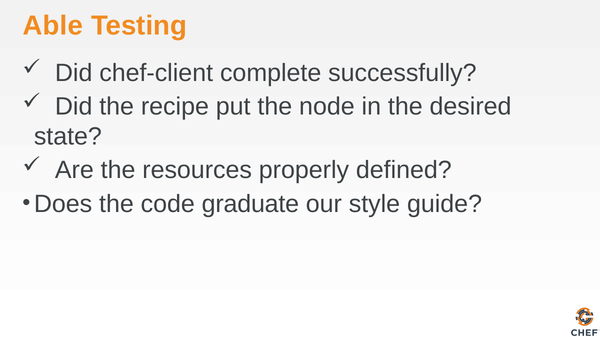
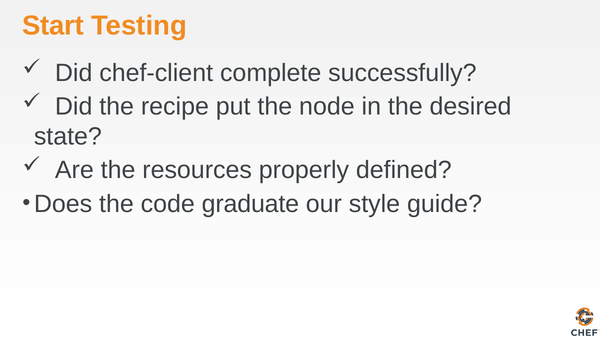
Able: Able -> Start
